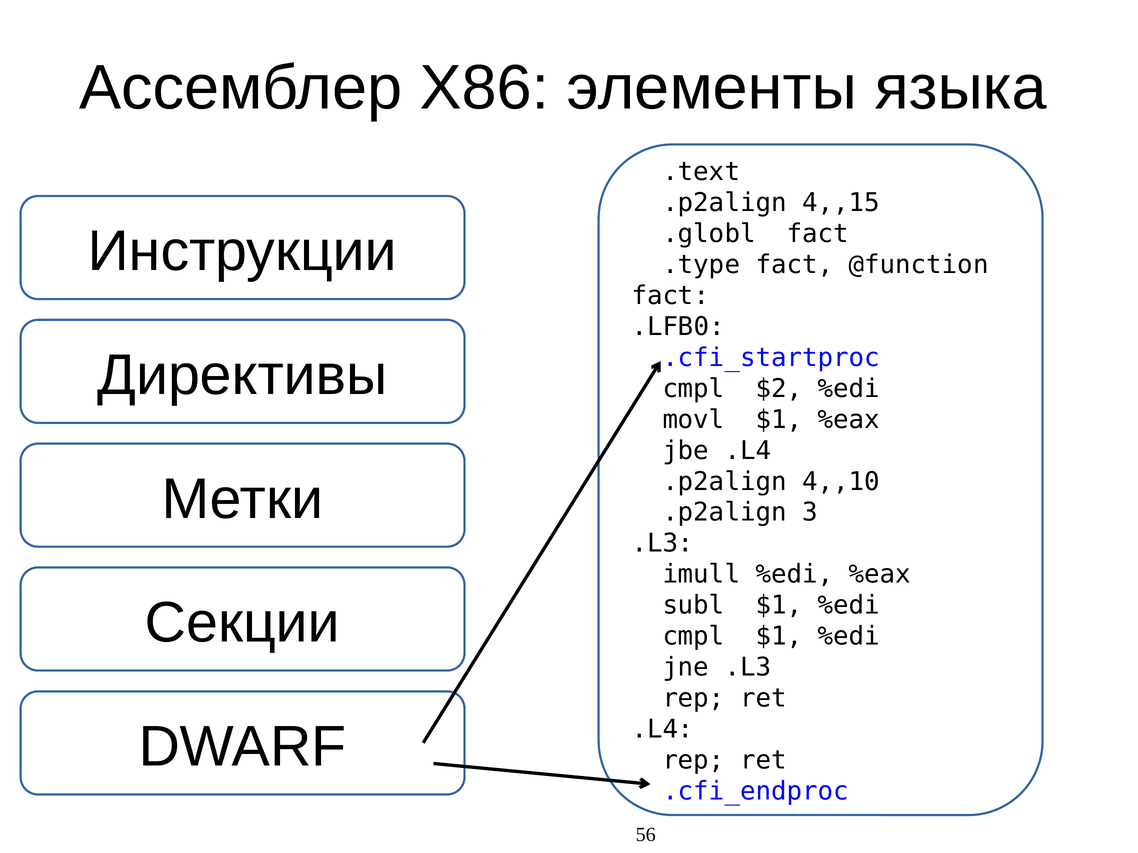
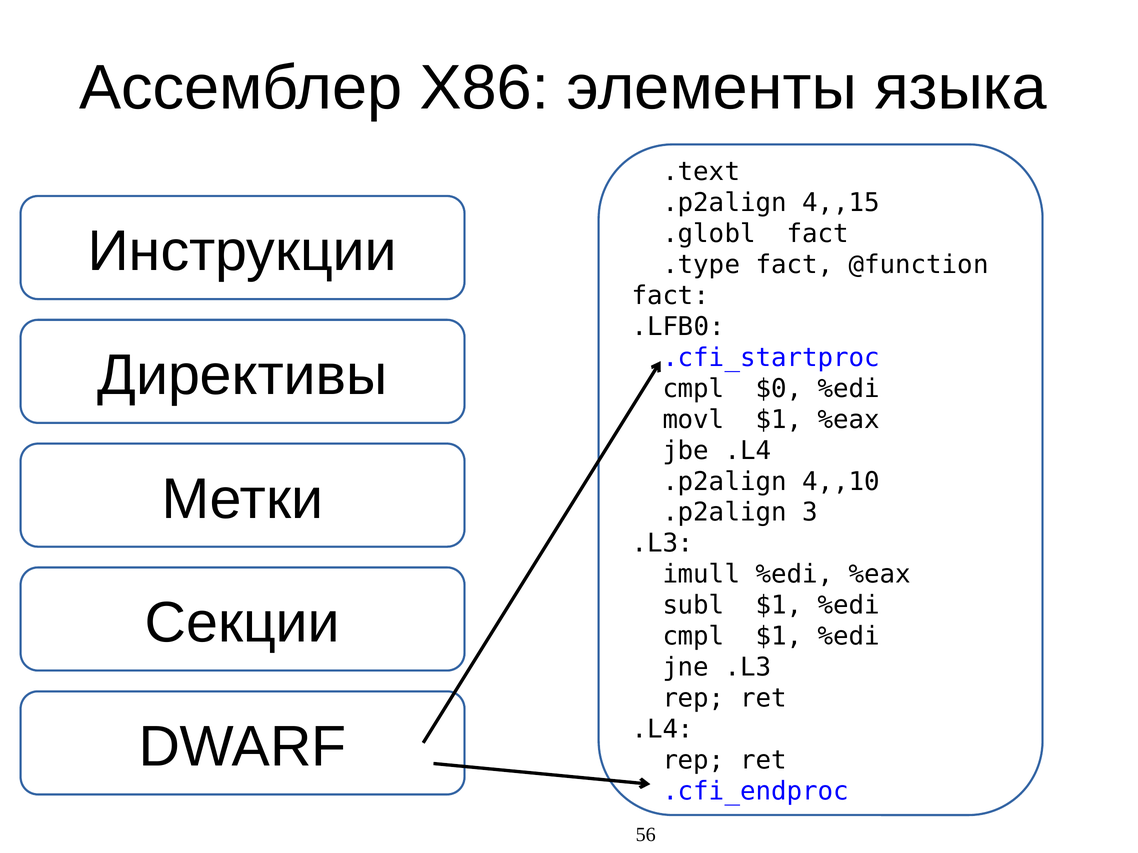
$2: $2 -> $0
